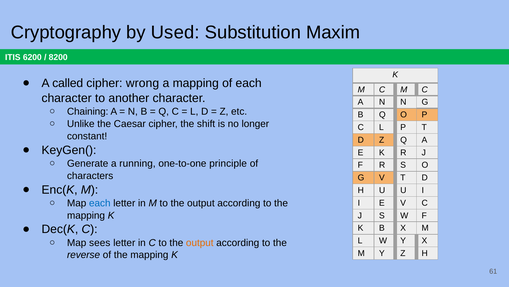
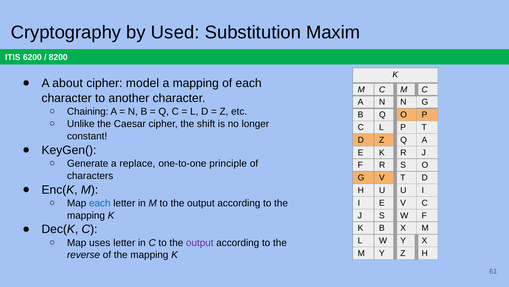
called: called -> about
wrong: wrong -> model
running: running -> replace
sees: sees -> uses
output at (200, 242) colour: orange -> purple
